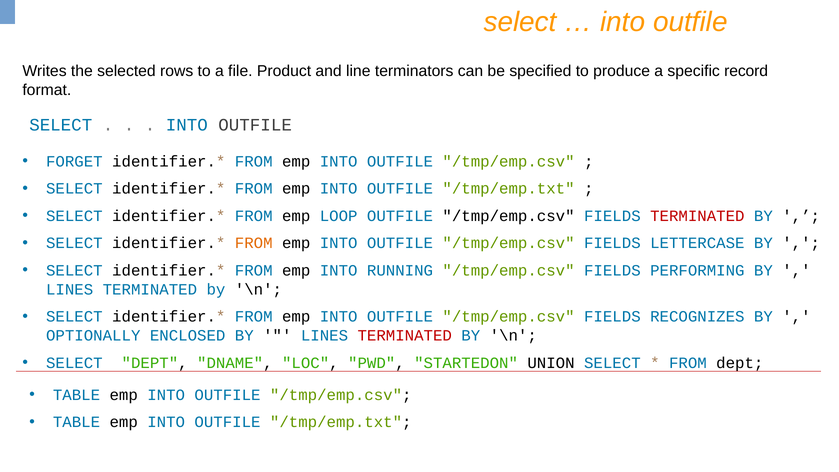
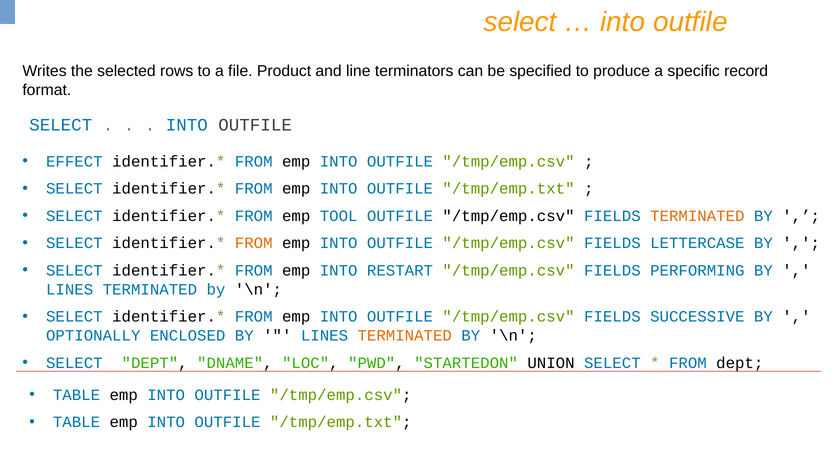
FORGET: FORGET -> EFFECT
LOOP: LOOP -> TOOL
TERMINATED at (697, 216) colour: red -> orange
RUNNING: RUNNING -> RESTART
RECOGNIZES: RECOGNIZES -> SUCCESSIVE
TERMINATED at (405, 336) colour: red -> orange
